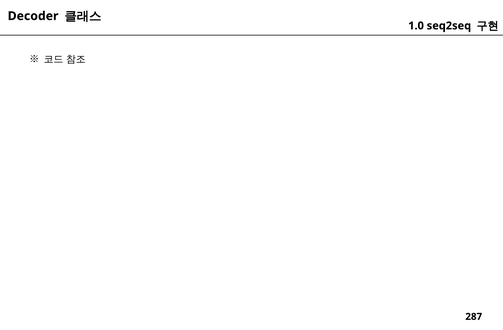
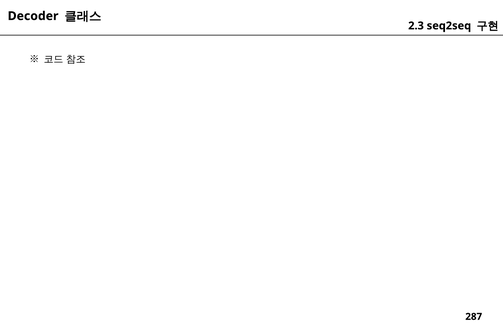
1.0: 1.0 -> 2.3
